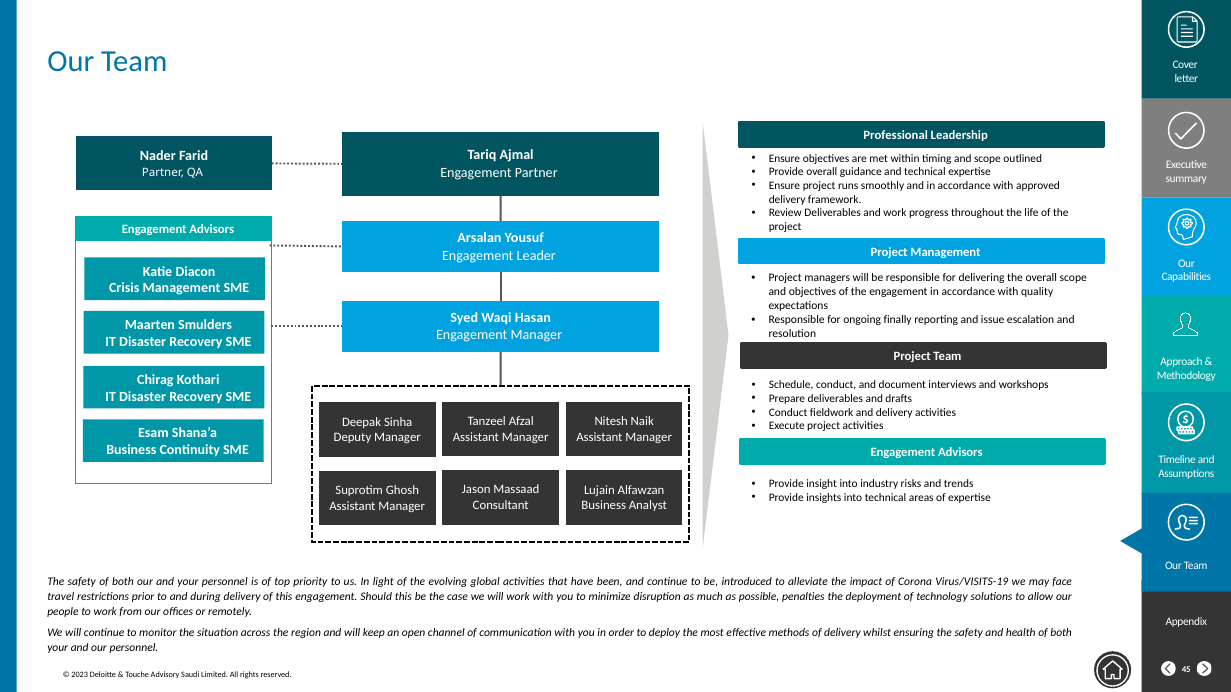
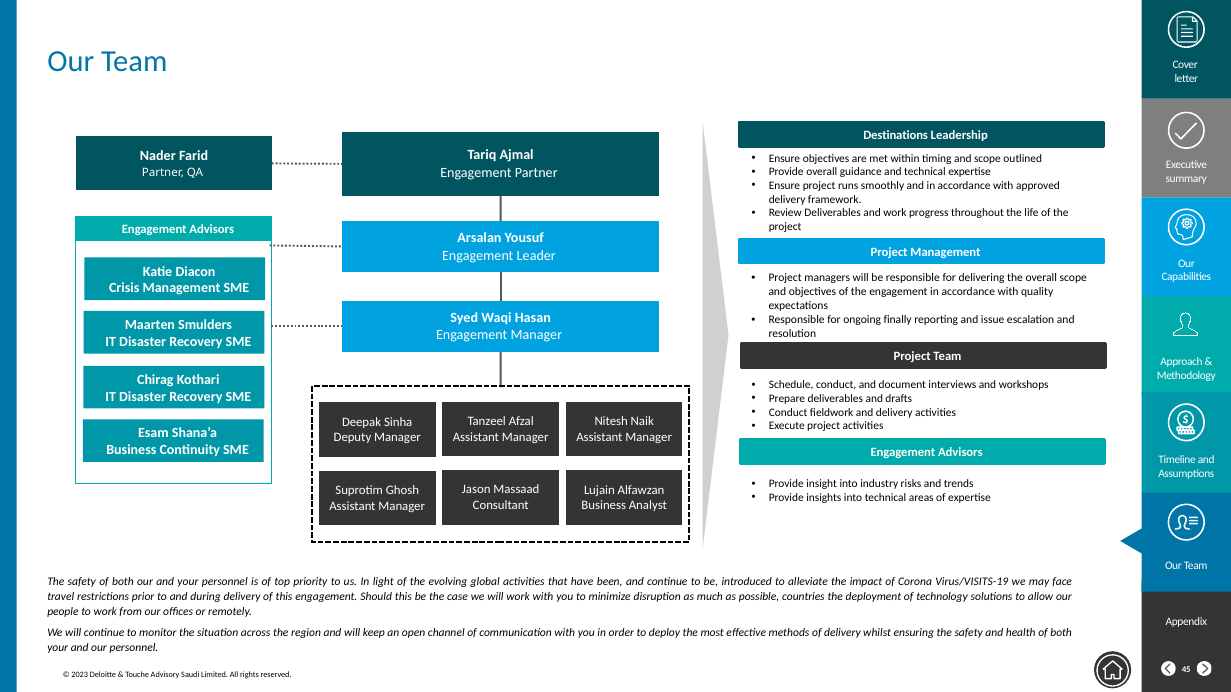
Professional: Professional -> Destinations
penalties: penalties -> countries
